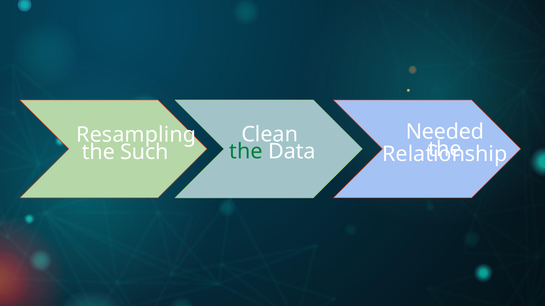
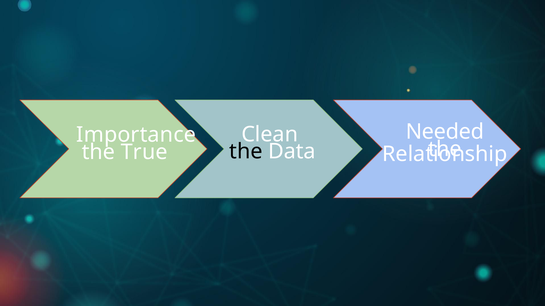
Resampling: Resampling -> Importance
the at (246, 152) colour: green -> black
Such: Such -> True
